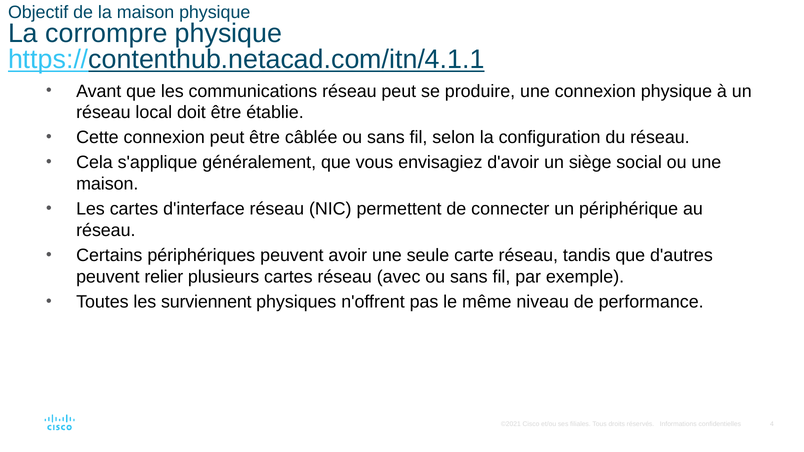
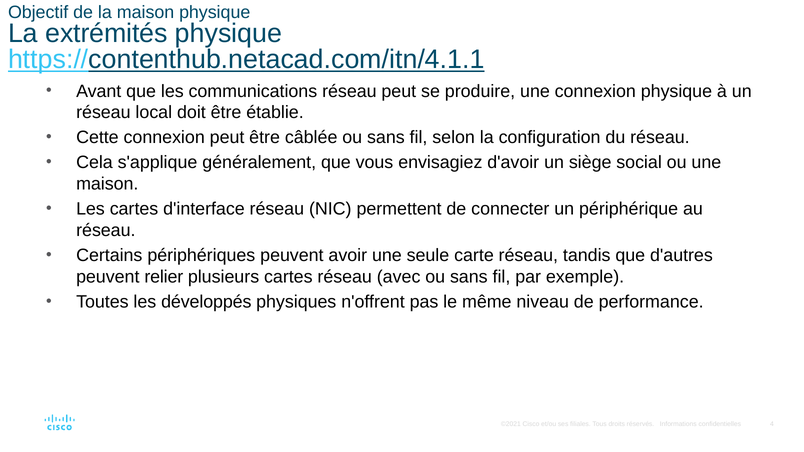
corrompre: corrompre -> extrémités
surviennent: surviennent -> développés
